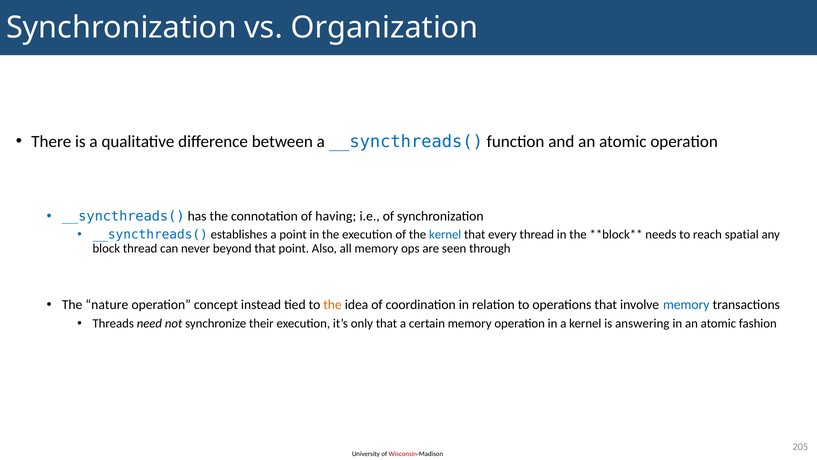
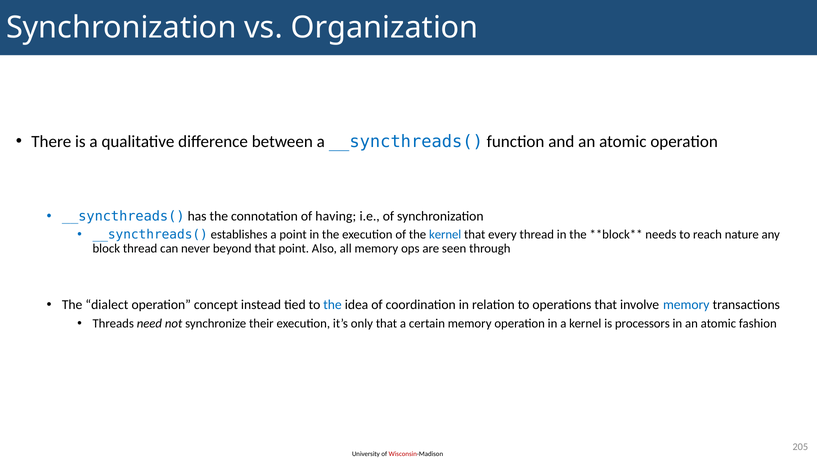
spatial: spatial -> nature
nature: nature -> dialect
the at (333, 305) colour: orange -> blue
answering: answering -> processors
